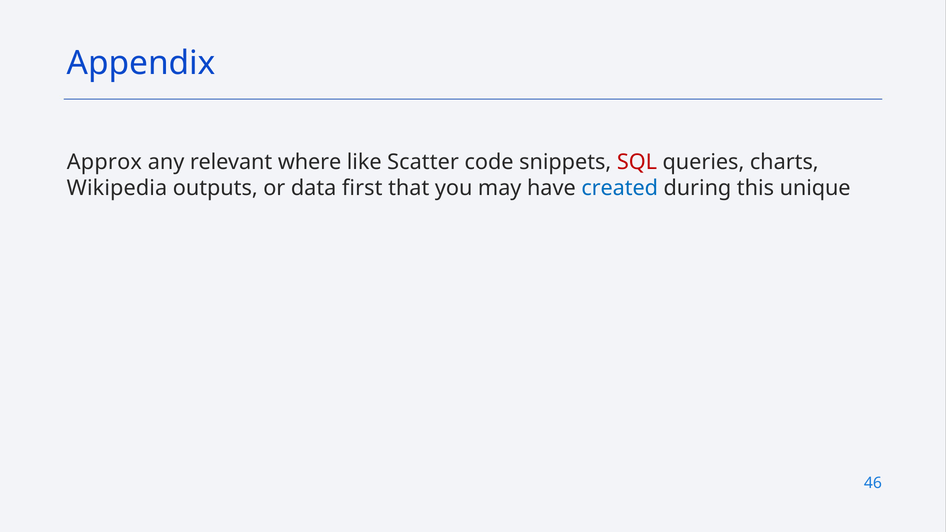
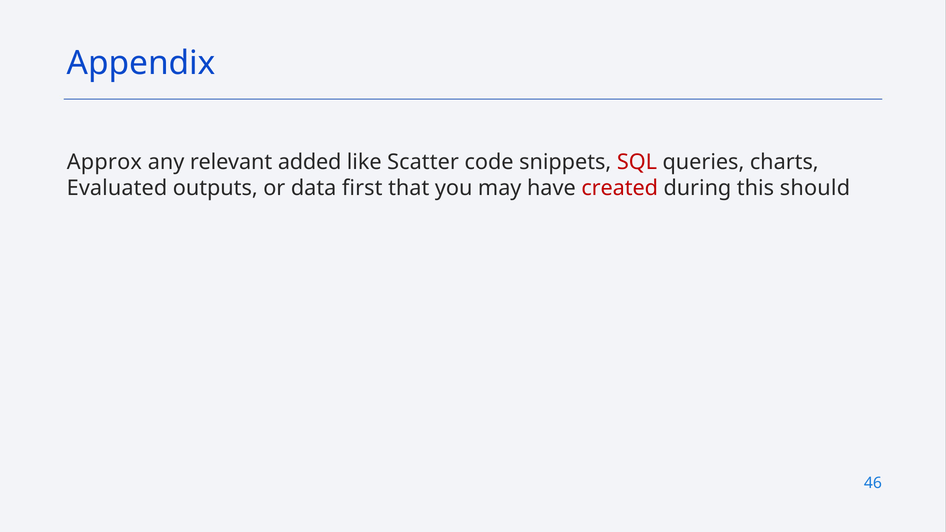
where: where -> added
Wikipedia: Wikipedia -> Evaluated
created colour: blue -> red
unique: unique -> should
